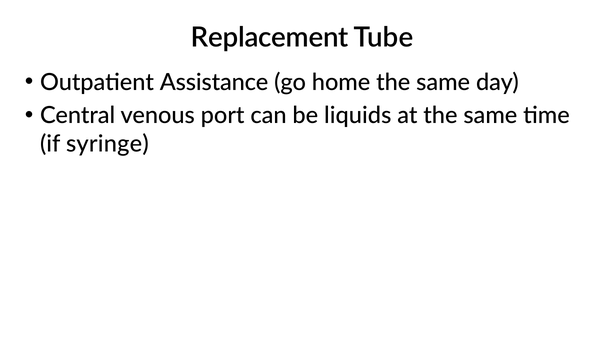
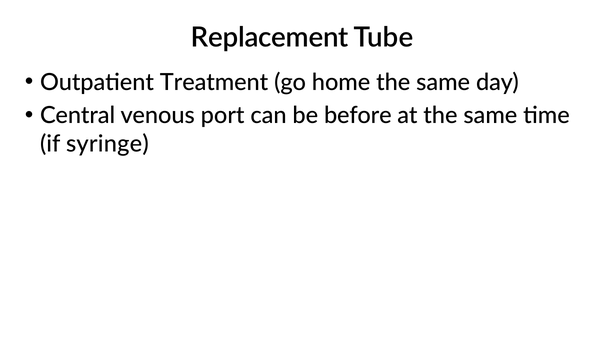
Assistance: Assistance -> Treatment
liquids: liquids -> before
